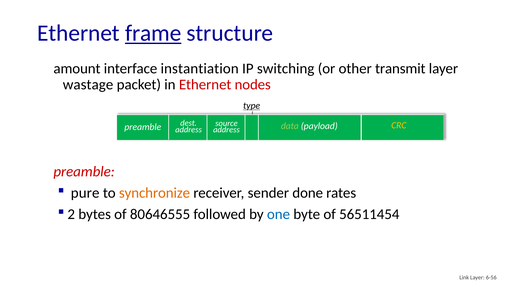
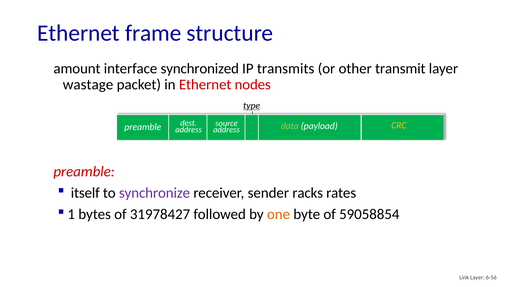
frame underline: present -> none
instantiation: instantiation -> synchronized
switching: switching -> transmits
pure: pure -> itself
synchronize colour: orange -> purple
done: done -> racks
2: 2 -> 1
80646555: 80646555 -> 31978427
one colour: blue -> orange
56511454: 56511454 -> 59058854
